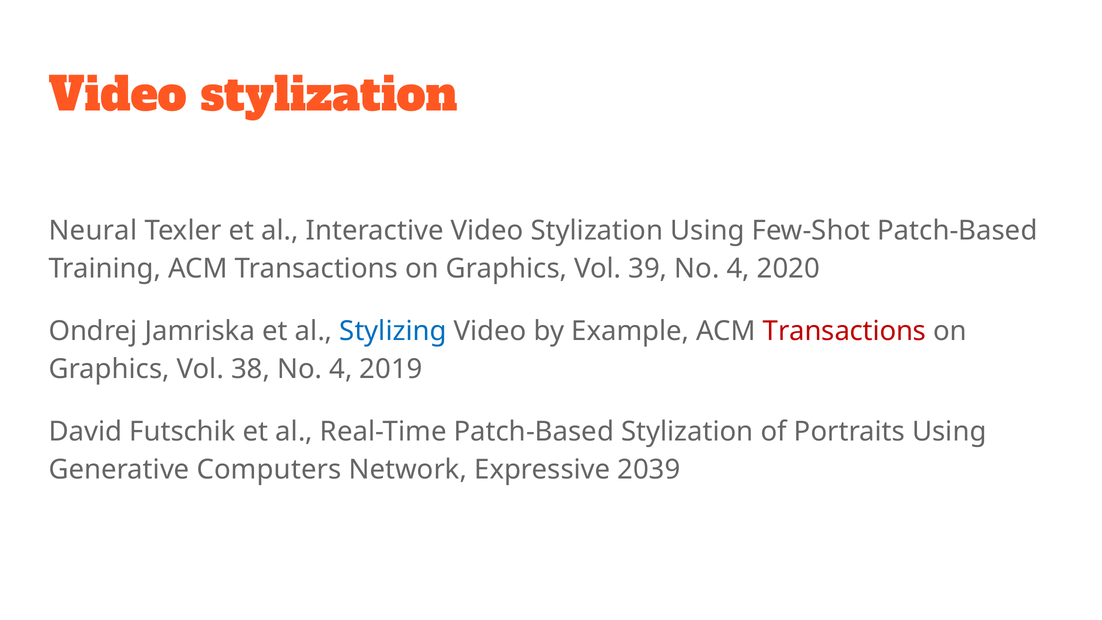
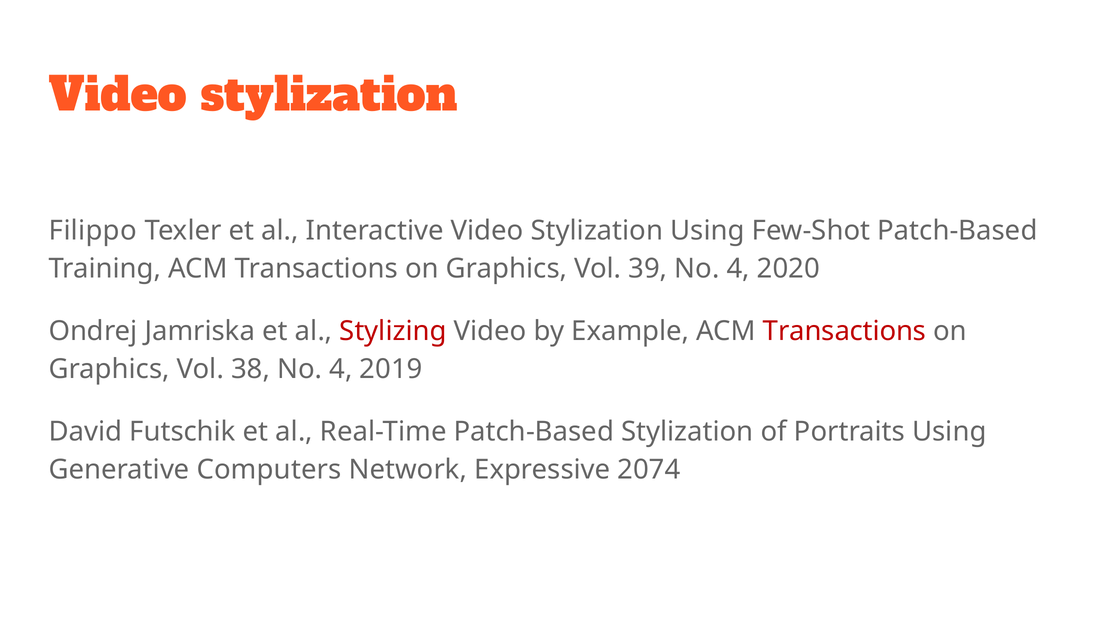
Neural: Neural -> Filippo
Stylizing colour: blue -> red
2039: 2039 -> 2074
